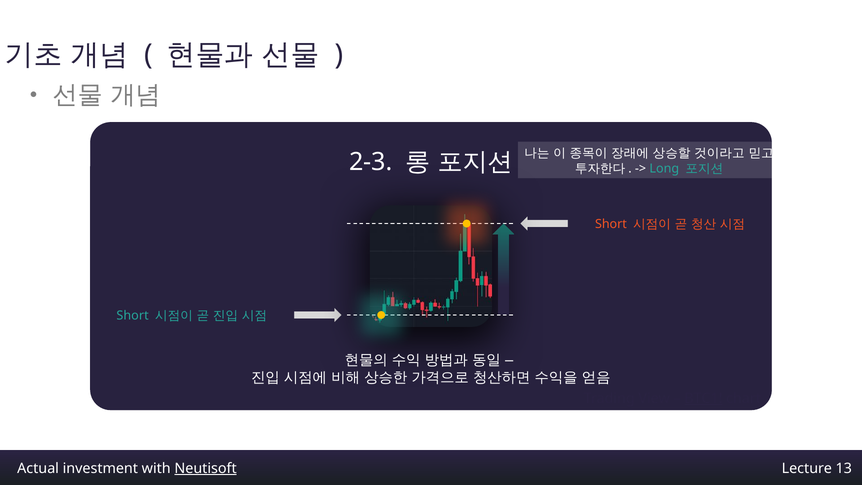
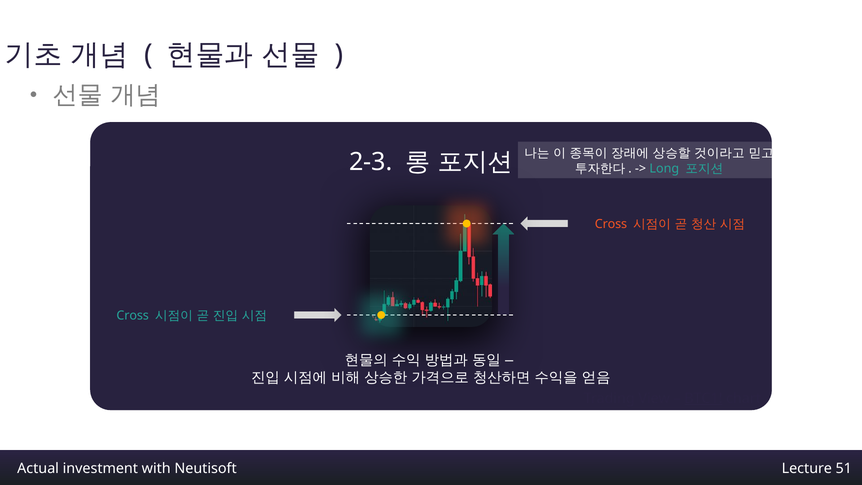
Short at (611, 224): Short -> Cross
Short at (133, 316): Short -> Cross
Neutisoft underline: present -> none
13: 13 -> 51
